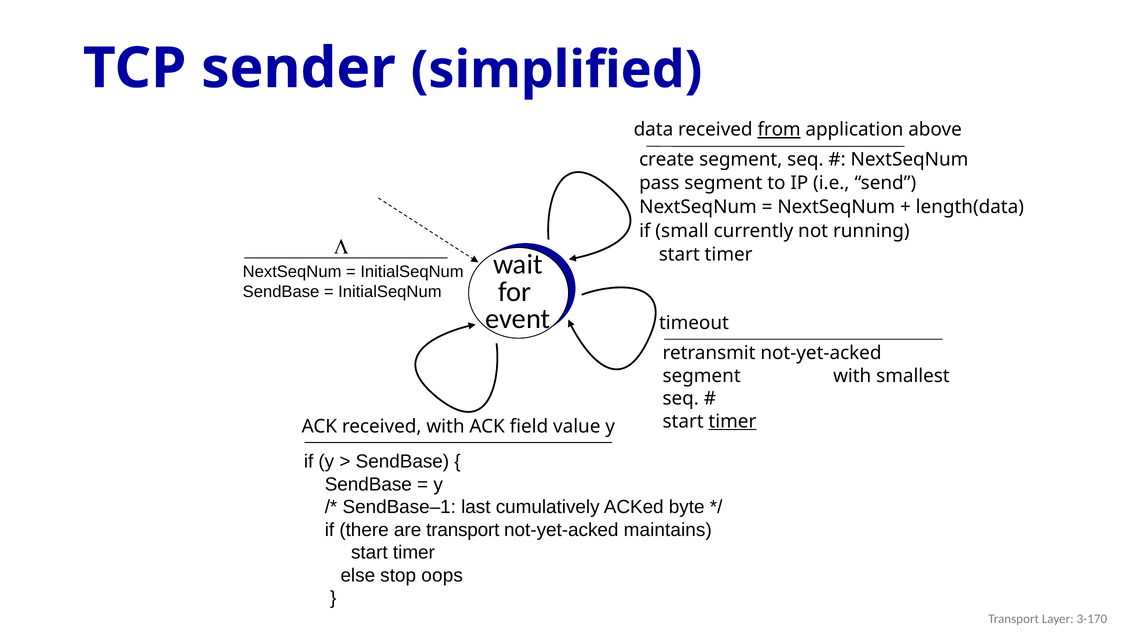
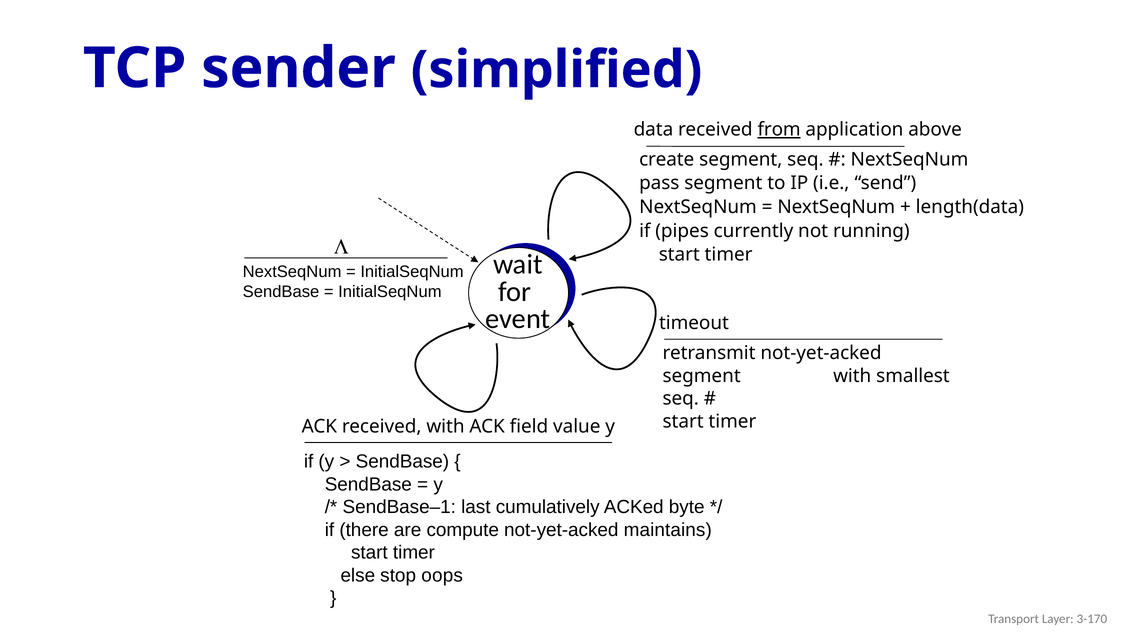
small: small -> pipes
timer at (732, 421) underline: present -> none
are transport: transport -> compute
